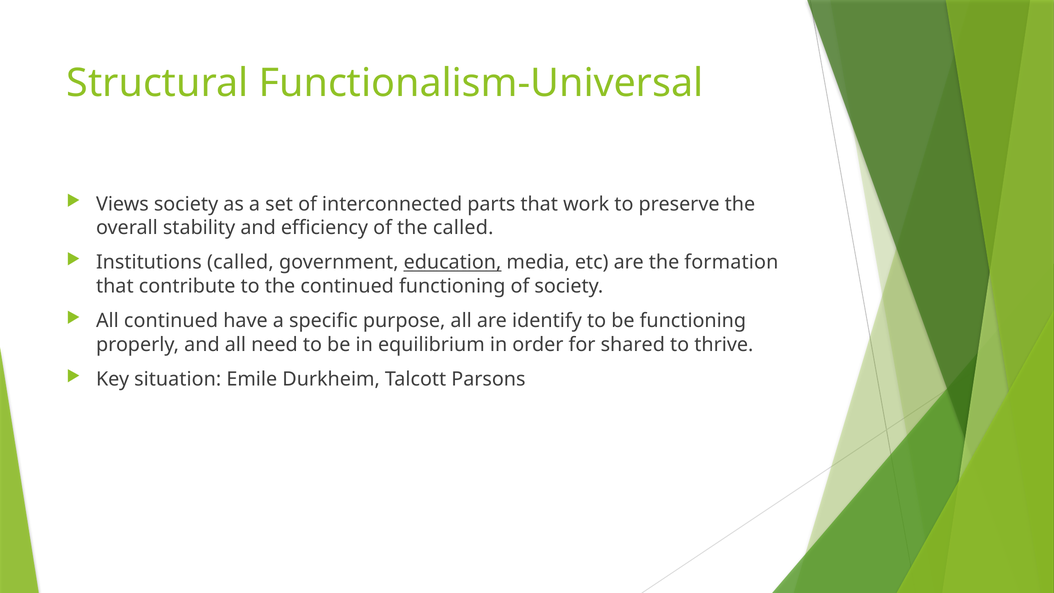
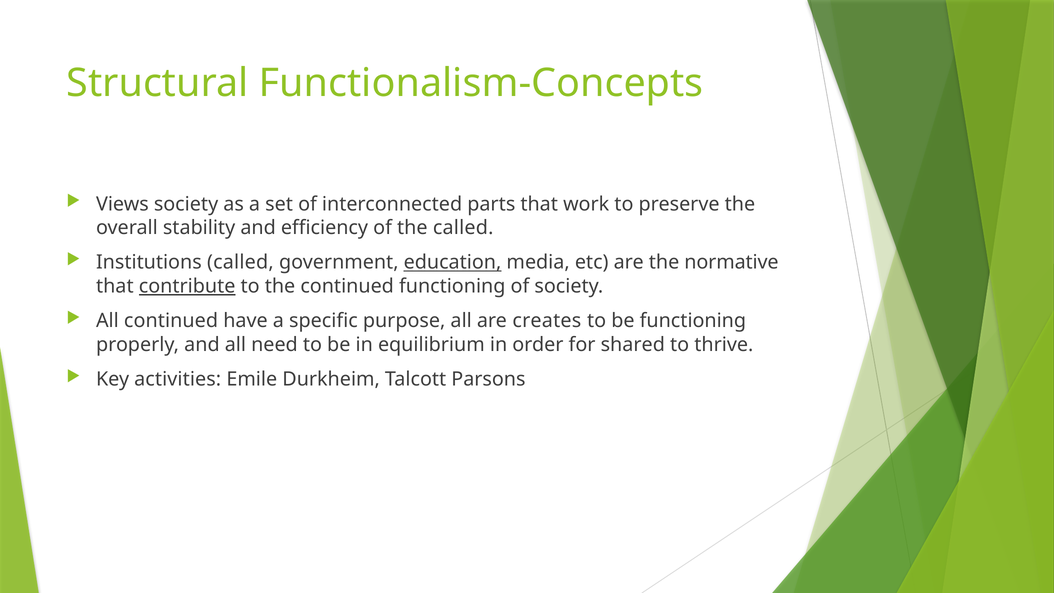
Functionalism-Universal: Functionalism-Universal -> Functionalism-Concepts
formation: formation -> normative
contribute underline: none -> present
identify: identify -> creates
situation: situation -> activities
